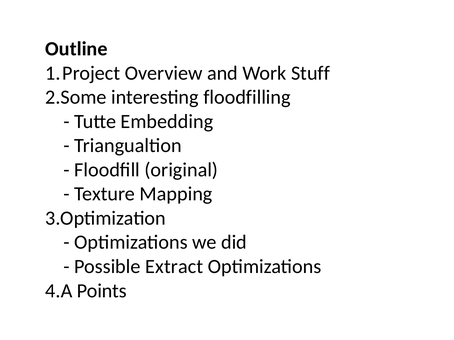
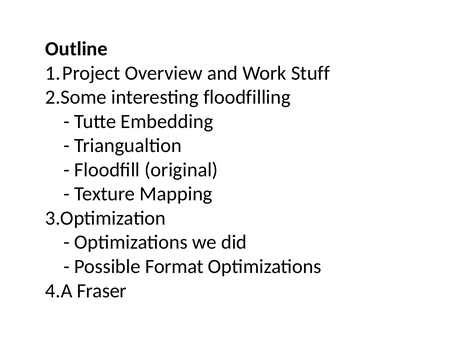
Extract: Extract -> Format
Points: Points -> Fraser
